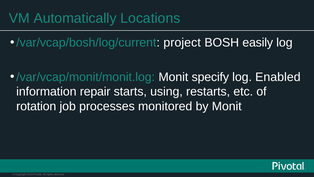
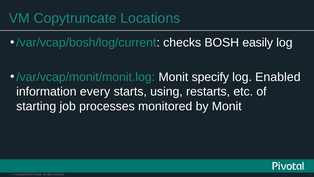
Automatically: Automatically -> Copytruncate
project: project -> checks
repair: repair -> every
rotation: rotation -> starting
